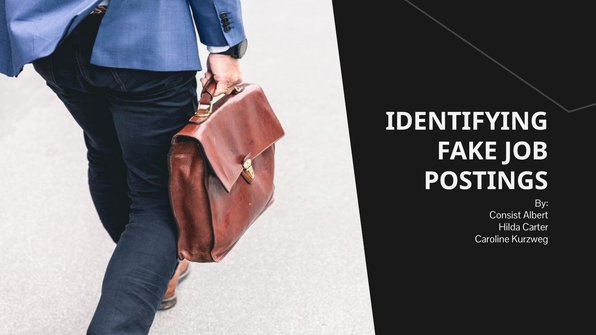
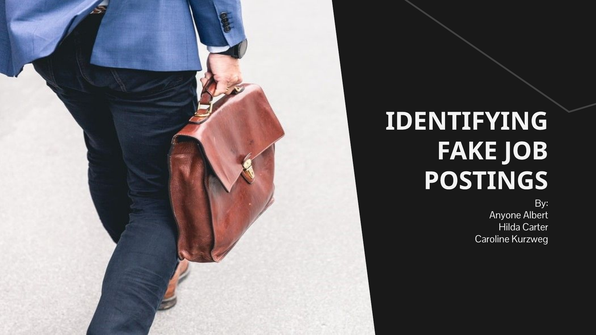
Consist: Consist -> Anyone
